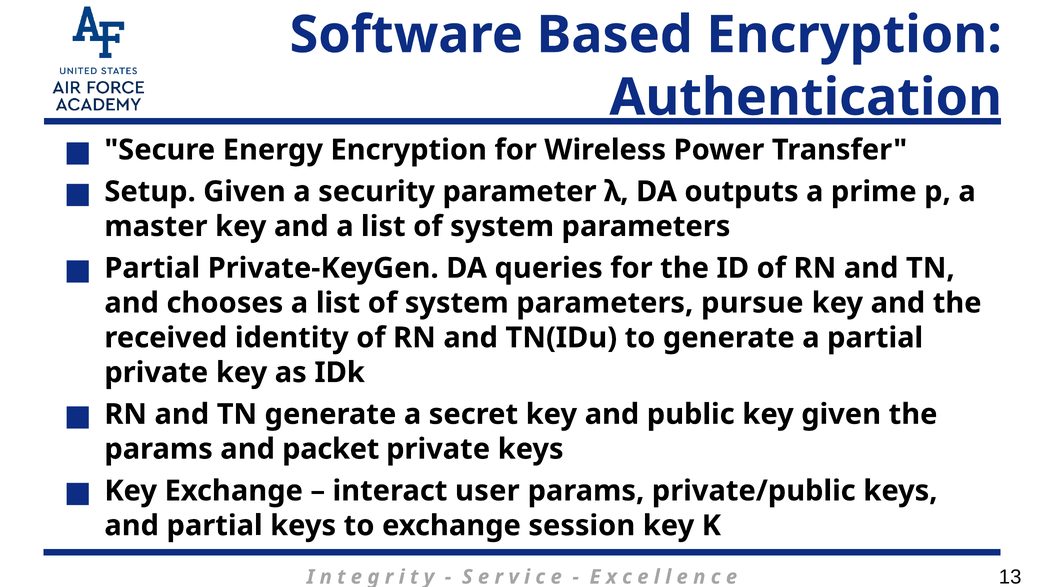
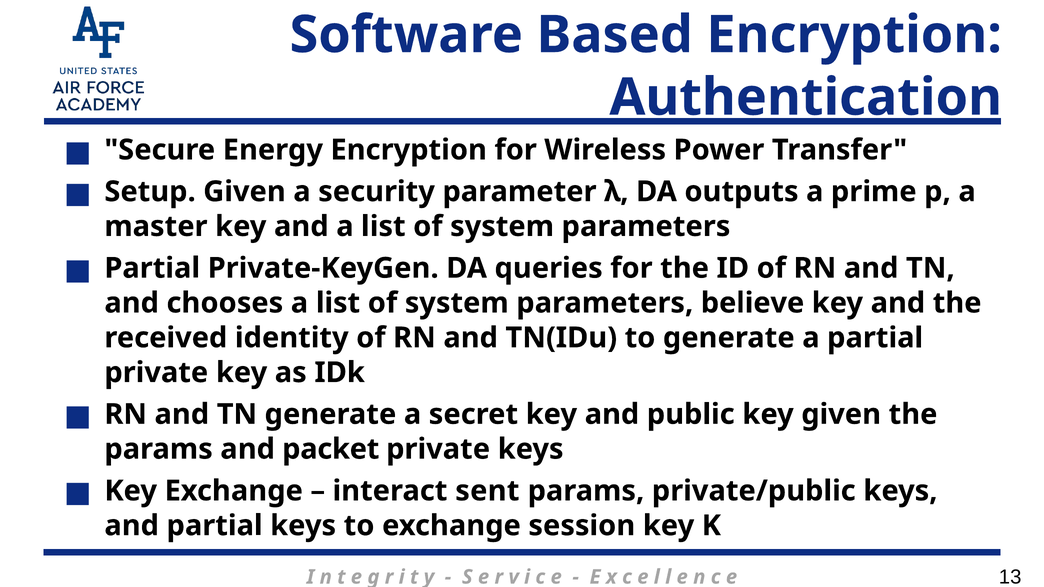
pursue: pursue -> believe
user: user -> sent
